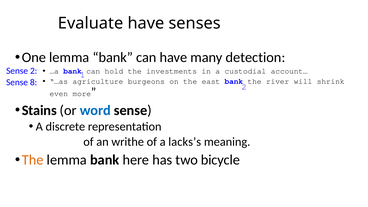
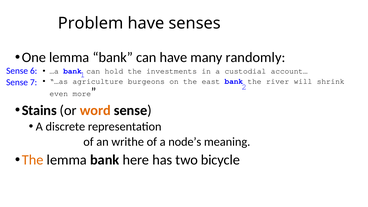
Evaluate: Evaluate -> Problem
detection: detection -> randomly
Sense 2: 2 -> 6
8: 8 -> 7
word colour: blue -> orange
lacks’s: lacks’s -> node’s
